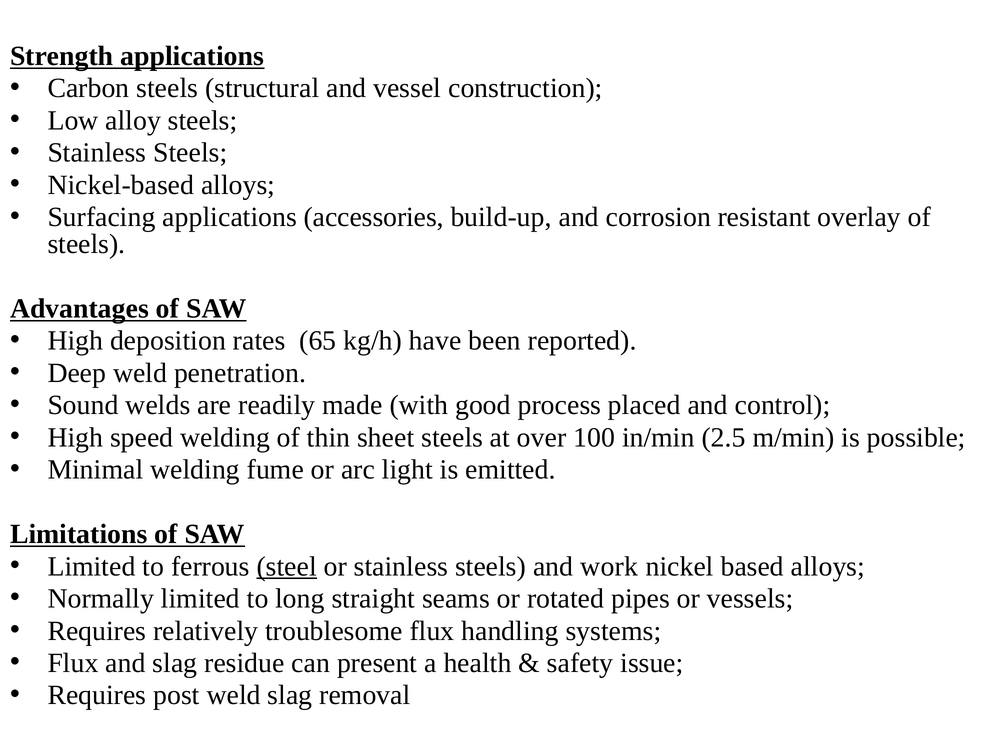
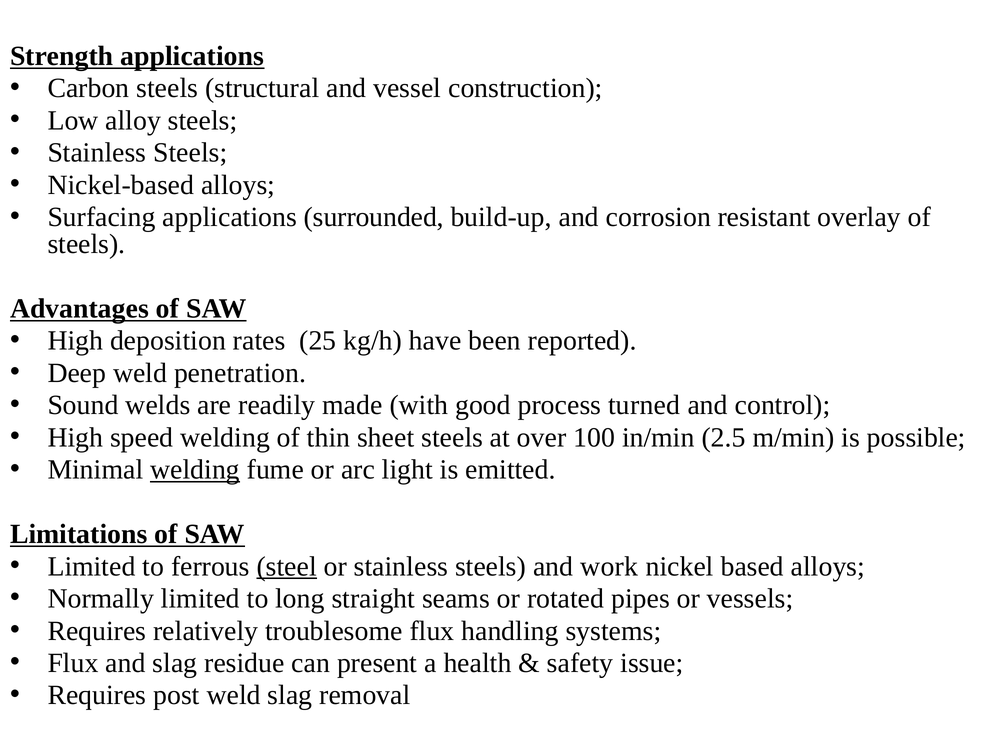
accessories: accessories -> surrounded
65: 65 -> 25
placed: placed -> turned
welding at (195, 470) underline: none -> present
